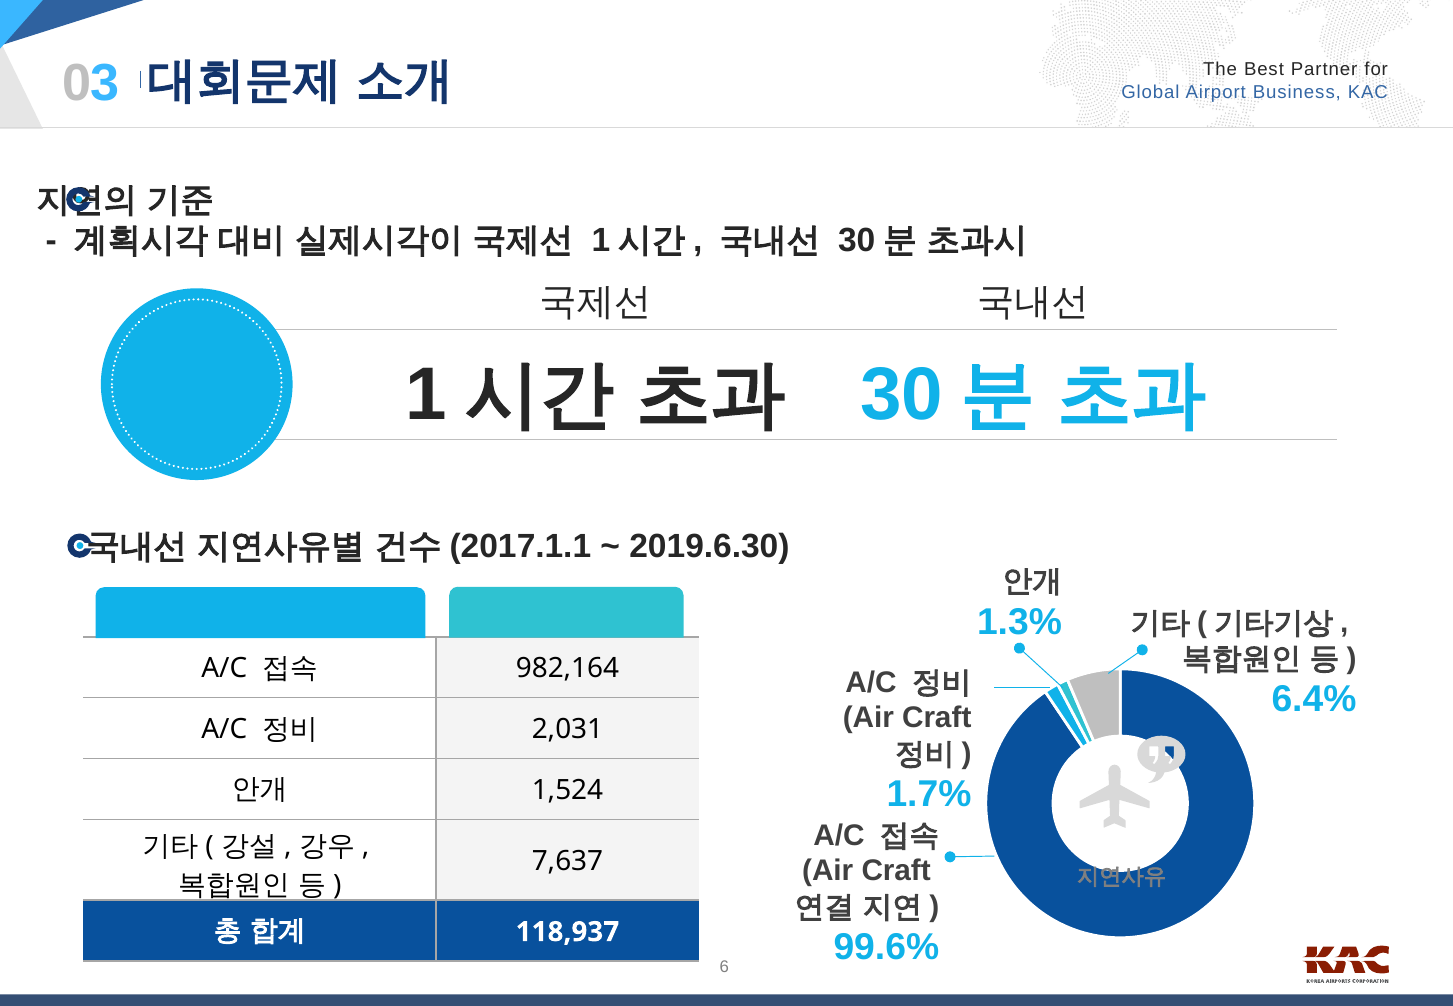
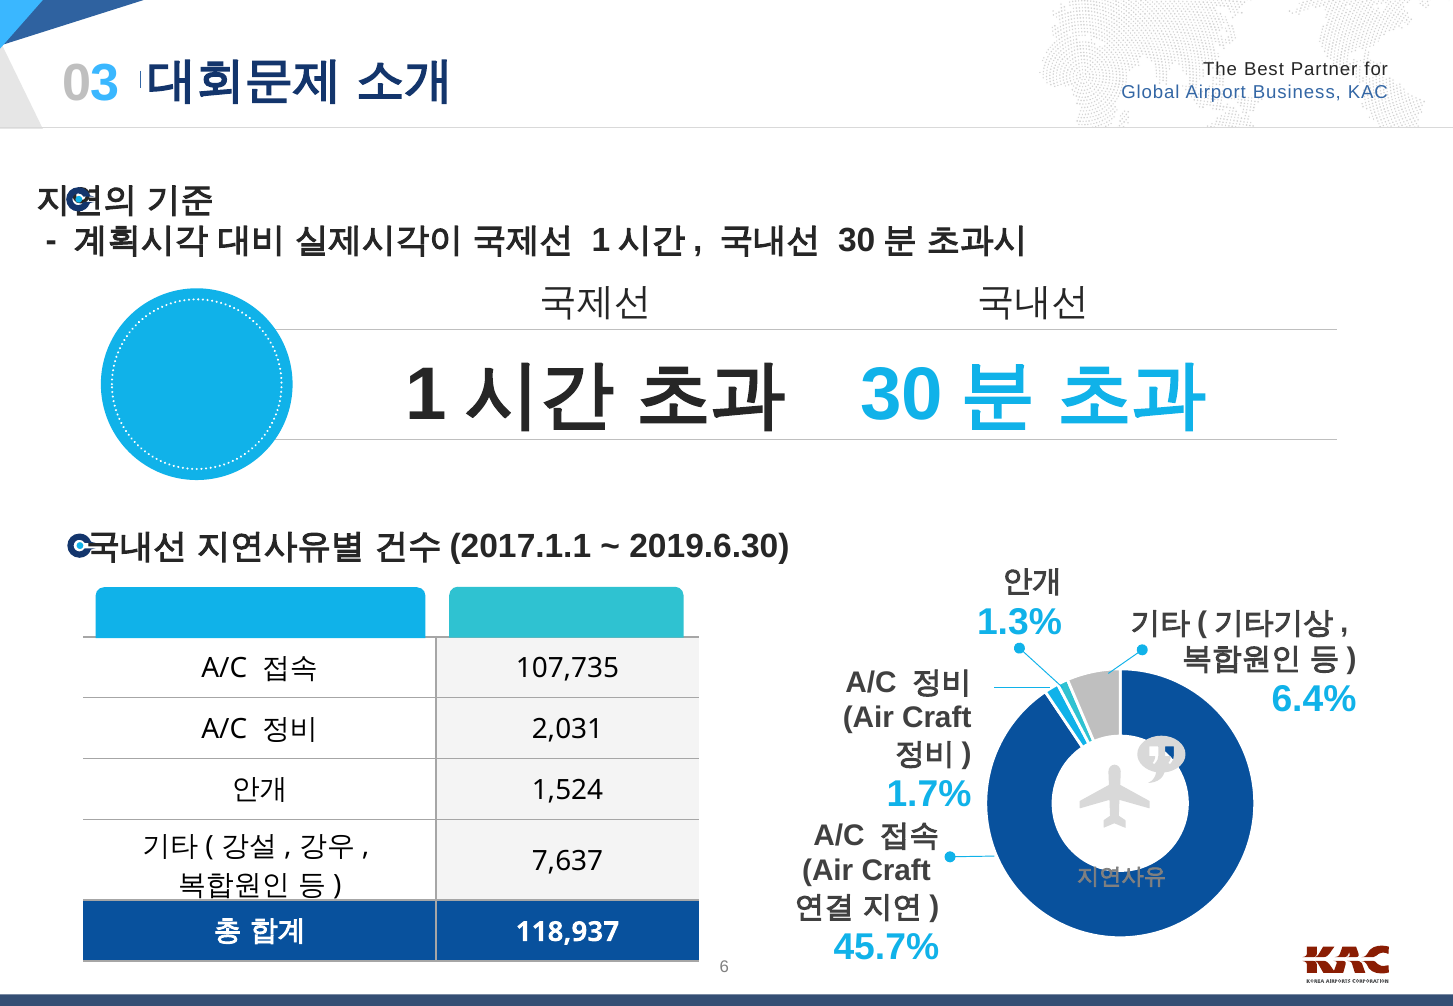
982,164: 982,164 -> 107,735
99.6%: 99.6% -> 45.7%
